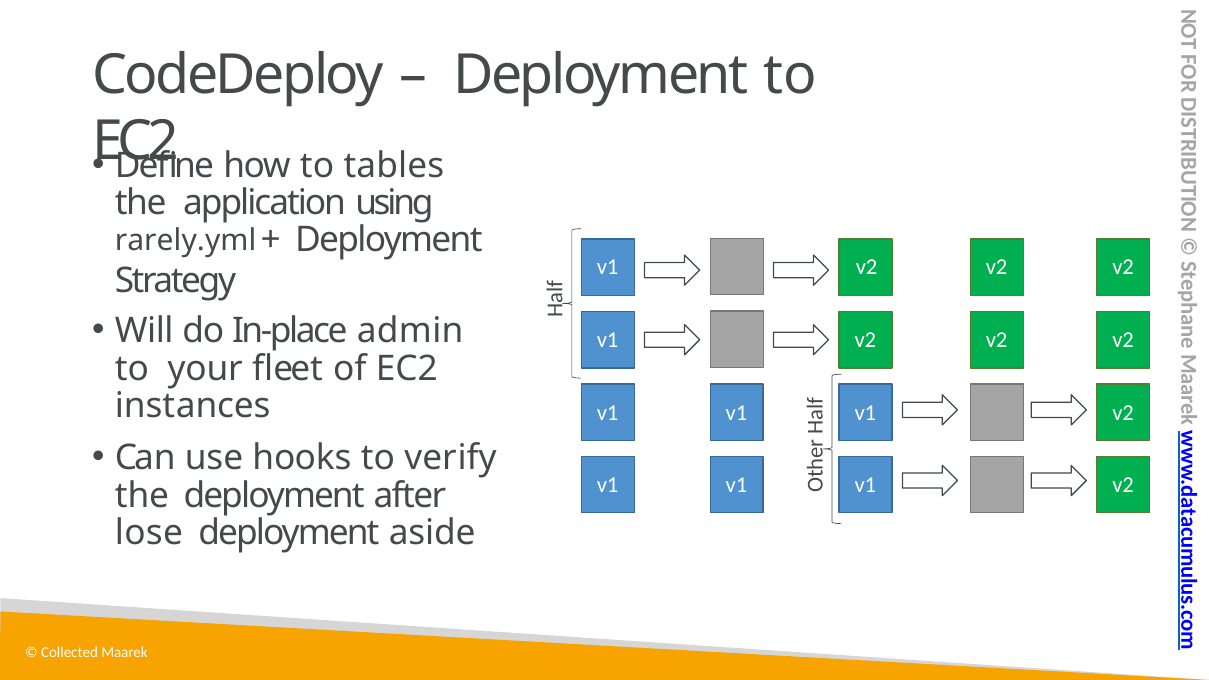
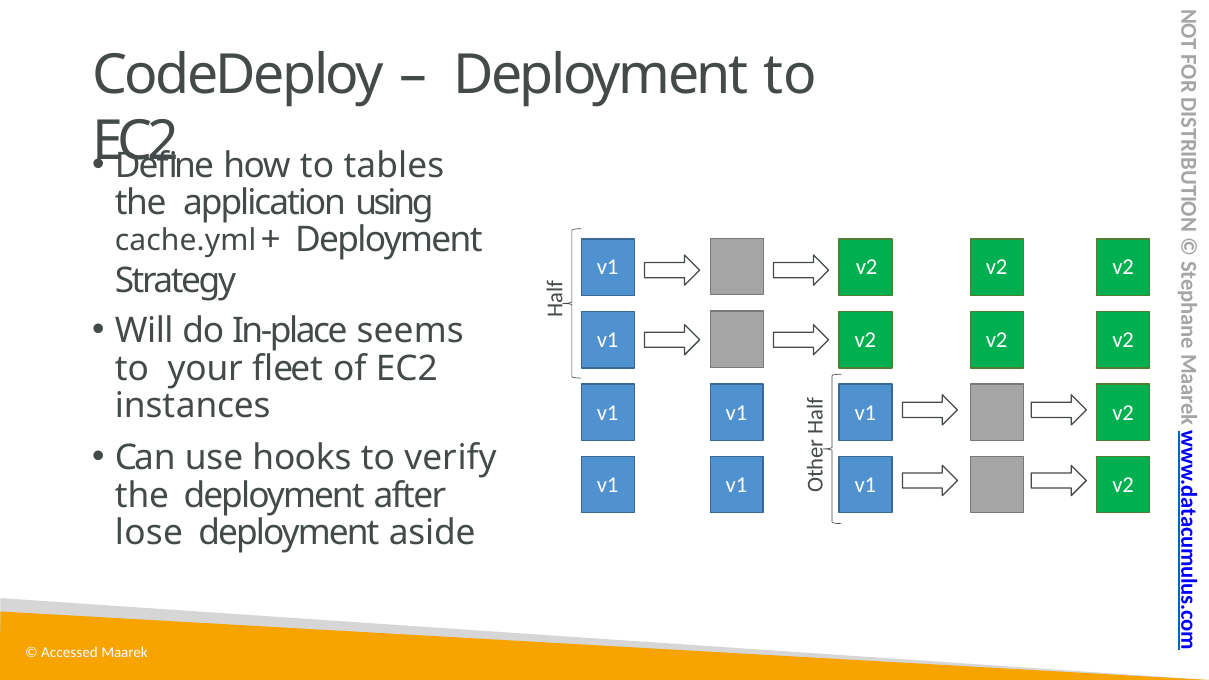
rarely.yml: rarely.yml -> cache.yml
admin: admin -> seems
Collected: Collected -> Accessed
